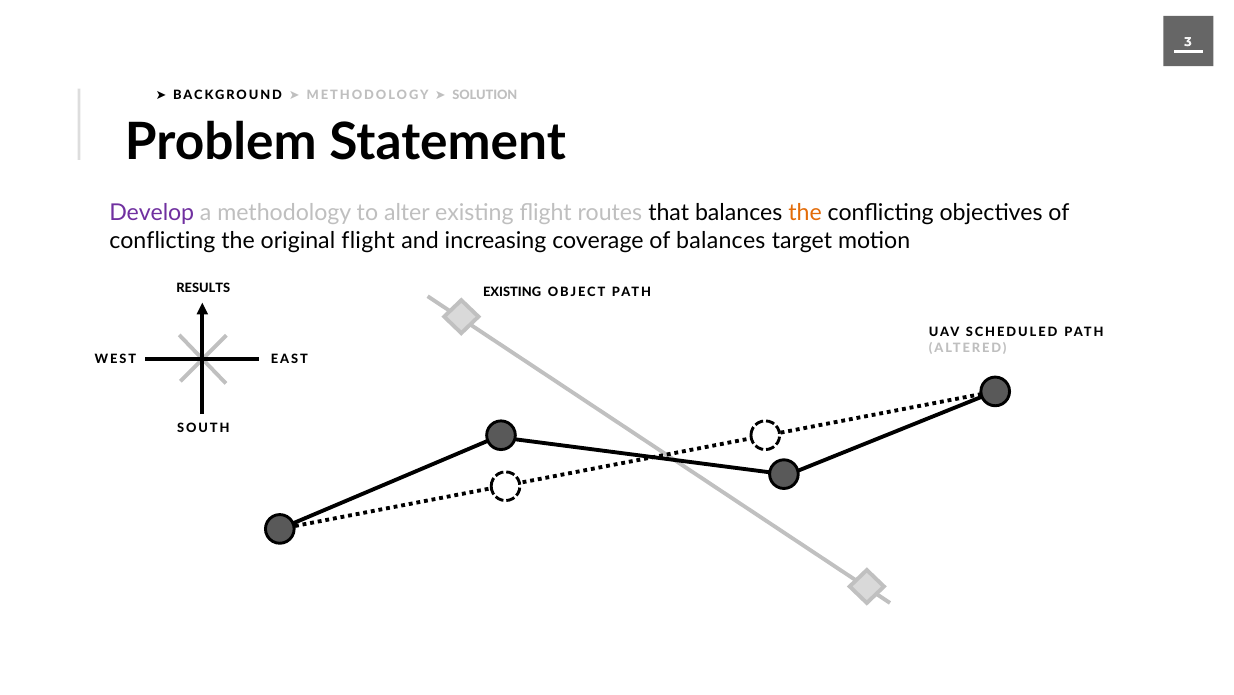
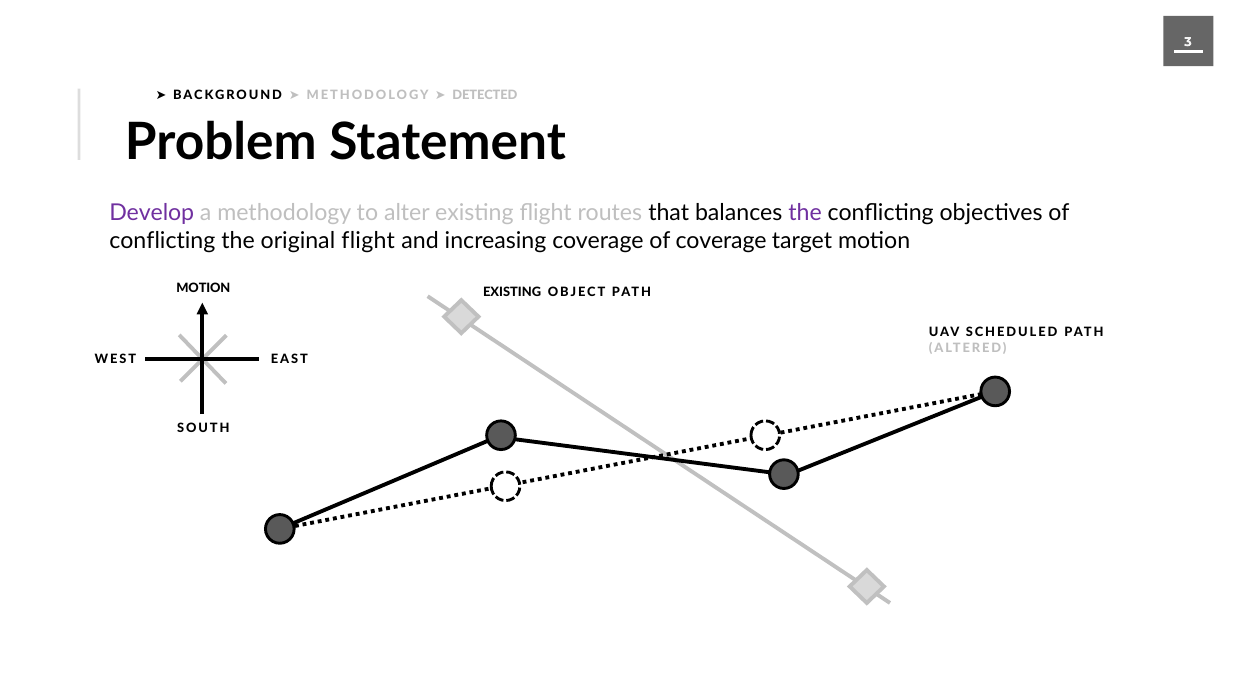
SOLUTION: SOLUTION -> DETECTED
the at (805, 213) colour: orange -> purple
of balances: balances -> coverage
RESULTS at (203, 288): RESULTS -> MOTION
